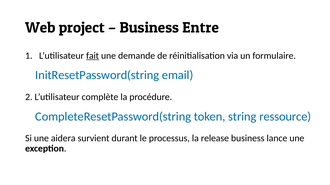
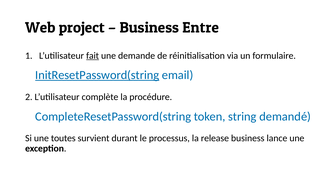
InitResetPassword(string underline: none -> present
ressource: ressource -> demandé
aidera: aidera -> toutes
